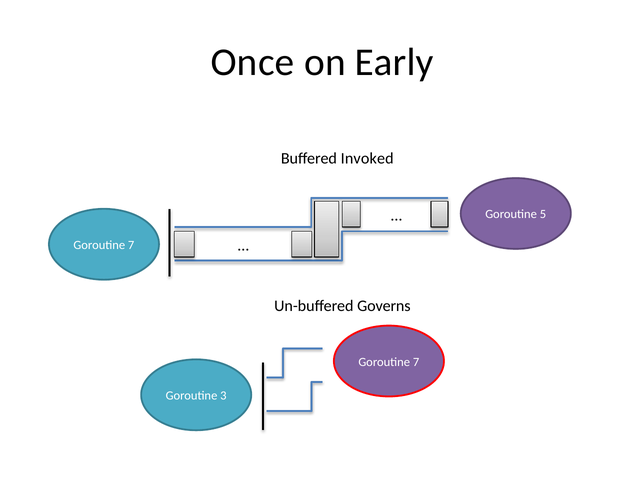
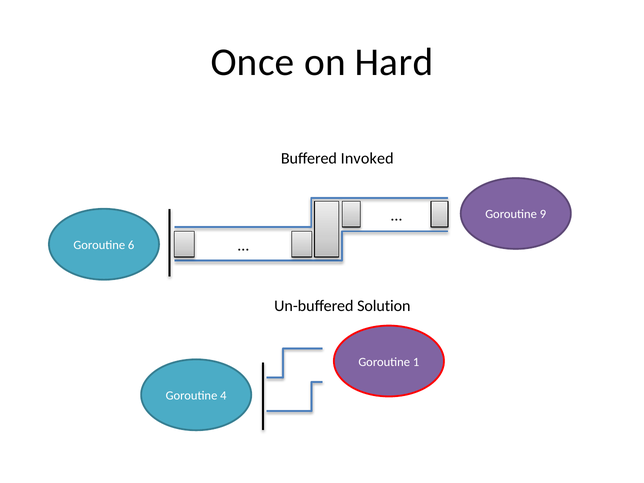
Early: Early -> Hard
5: 5 -> 9
7 at (131, 245): 7 -> 6
Governs: Governs -> Solution
7 at (416, 362): 7 -> 1
3: 3 -> 4
